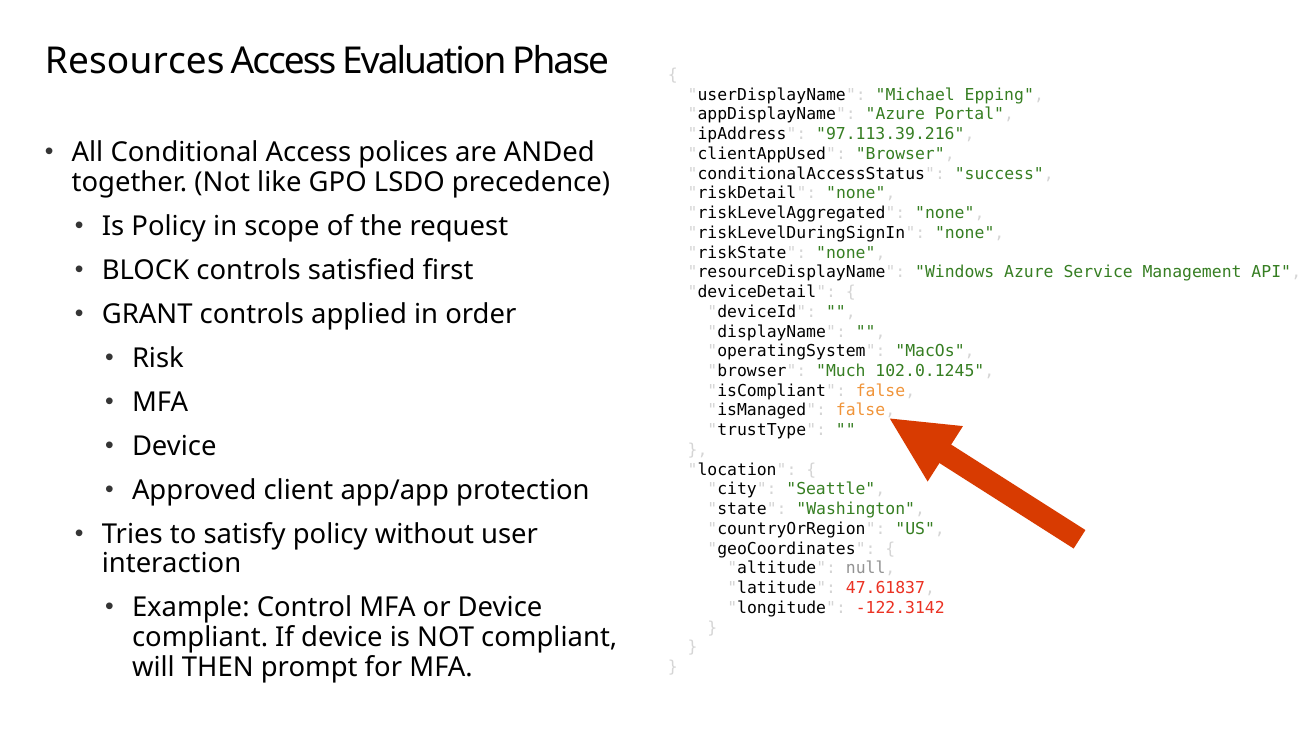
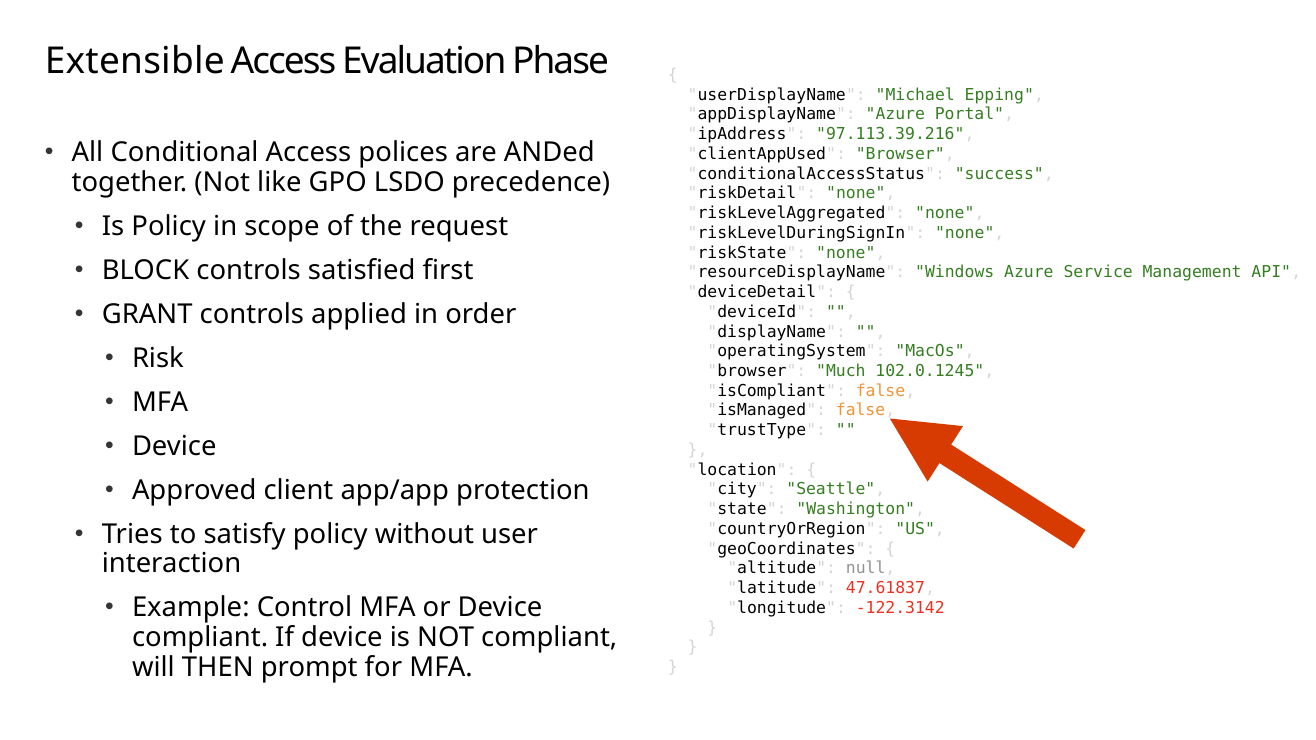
Resources: Resources -> Extensible
